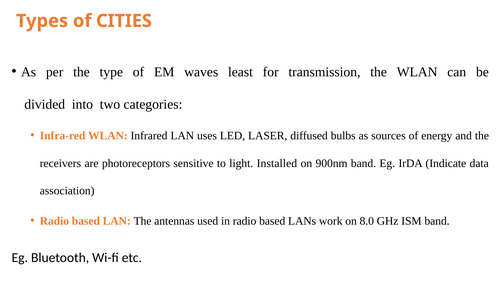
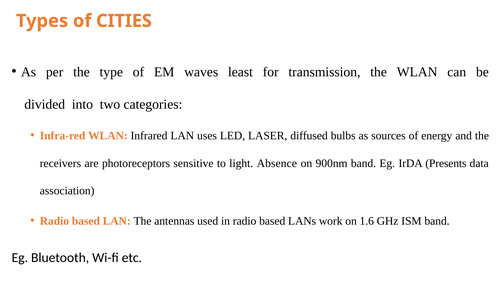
Installed: Installed -> Absence
Indicate: Indicate -> Presents
8.0: 8.0 -> 1.6
